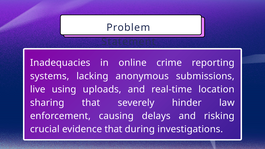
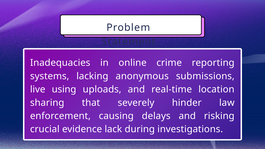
evidence that: that -> lack
